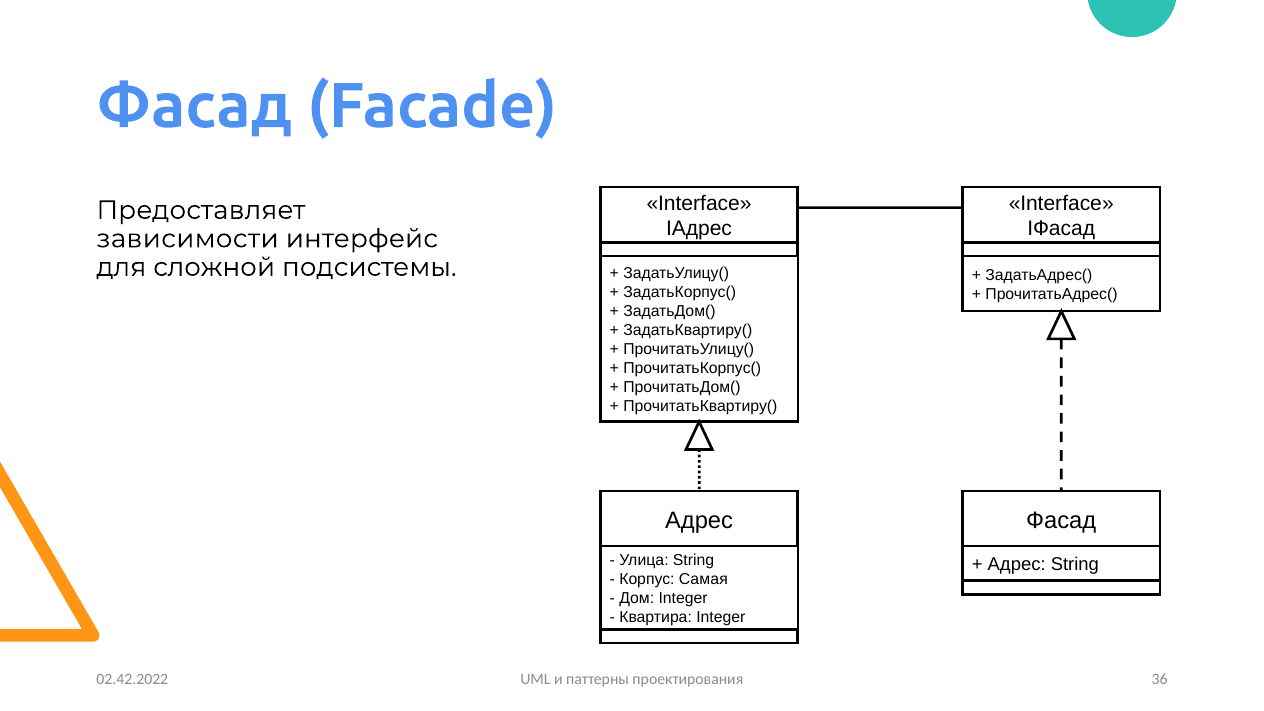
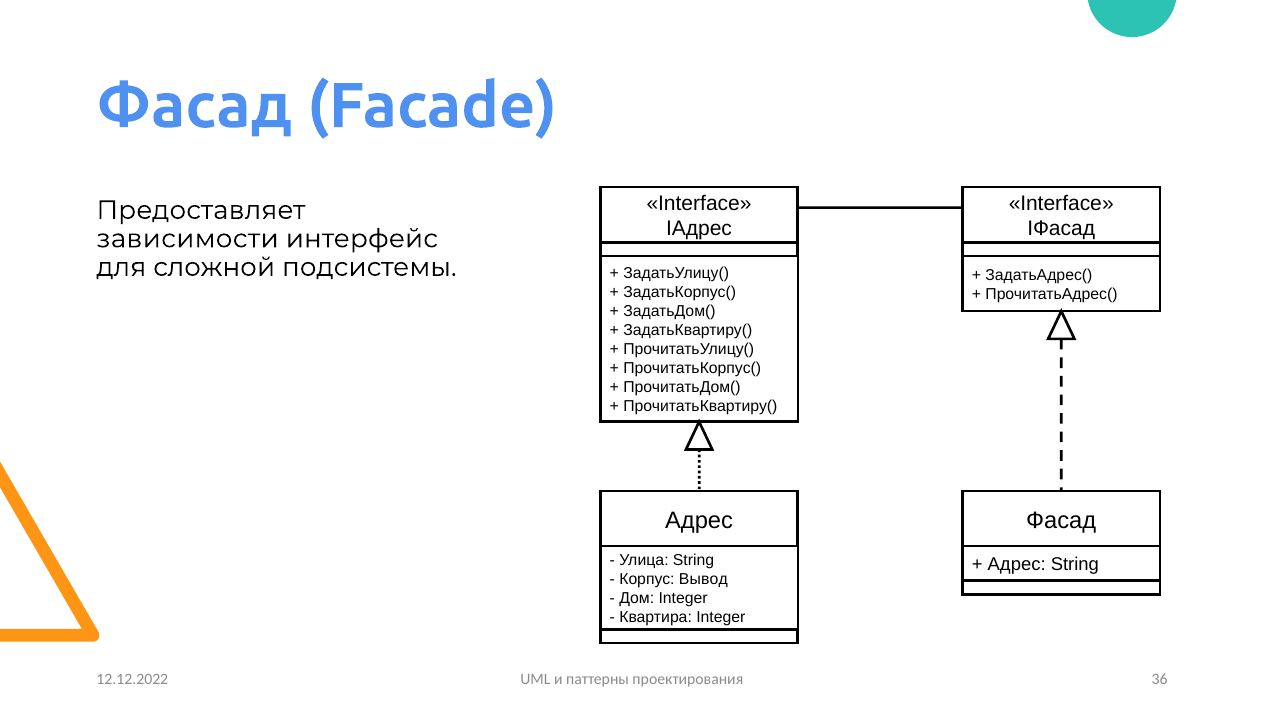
Самая: Самая -> Вывод
02.42.2022: 02.42.2022 -> 12.12.2022
